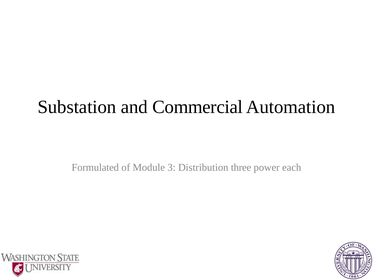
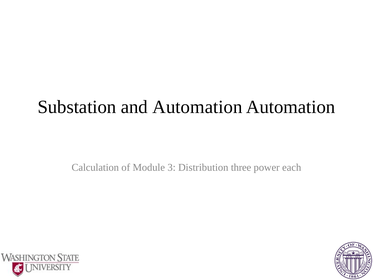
and Commercial: Commercial -> Automation
Formulated: Formulated -> Calculation
